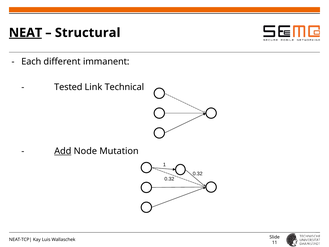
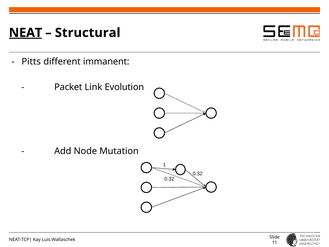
Each: Each -> Pitts
Tested: Tested -> Packet
Technical: Technical -> Evolution
Add underline: present -> none
